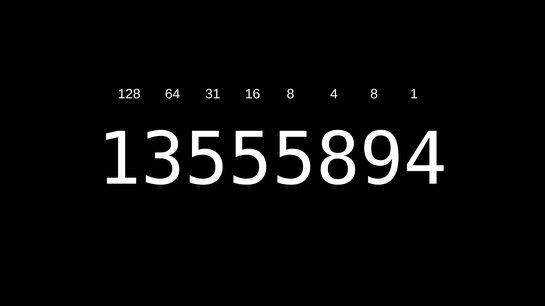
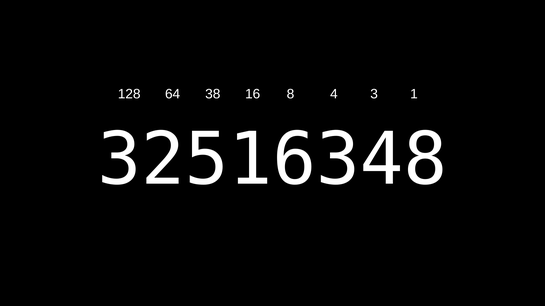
31: 31 -> 38
4 8: 8 -> 3
13555894: 13555894 -> 32516348
